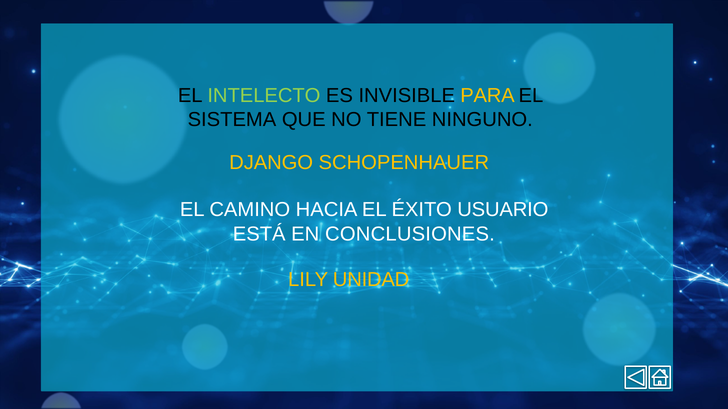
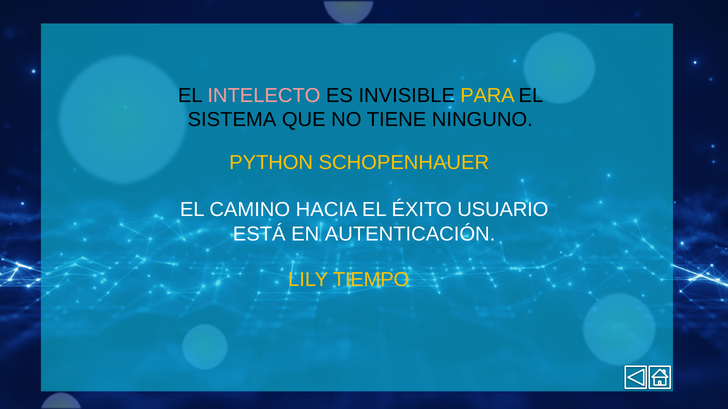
INTELECTO colour: light green -> pink
DJANGO: DJANGO -> PYTHON
CONCLUSIONES: CONCLUSIONES -> AUTENTICACIÓN
UNIDAD: UNIDAD -> TIEMPO
